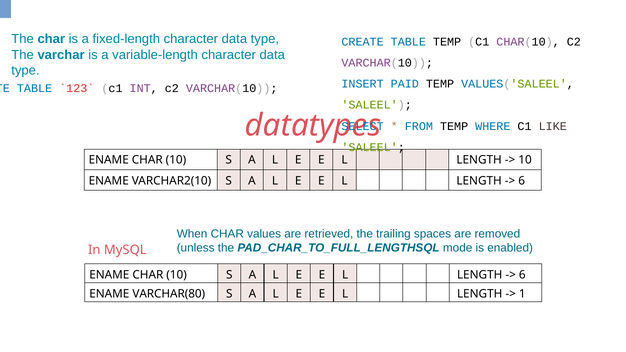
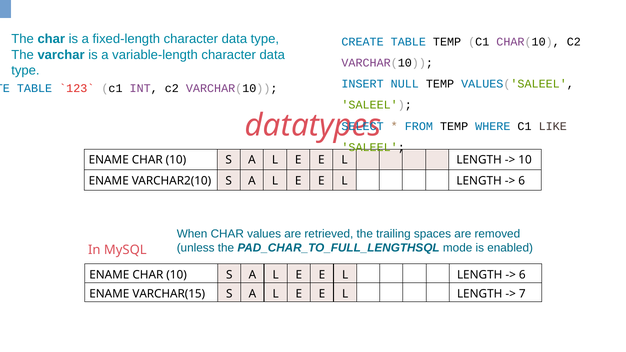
PAID: PAID -> NULL
VARCHAR(80: VARCHAR(80 -> VARCHAR(15
1: 1 -> 7
